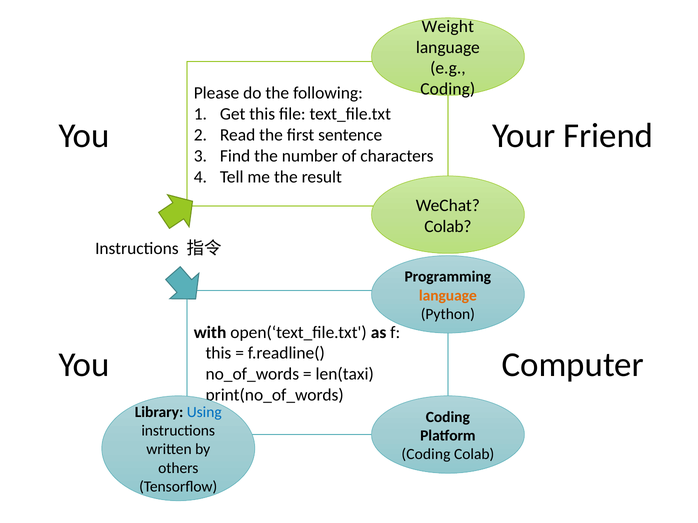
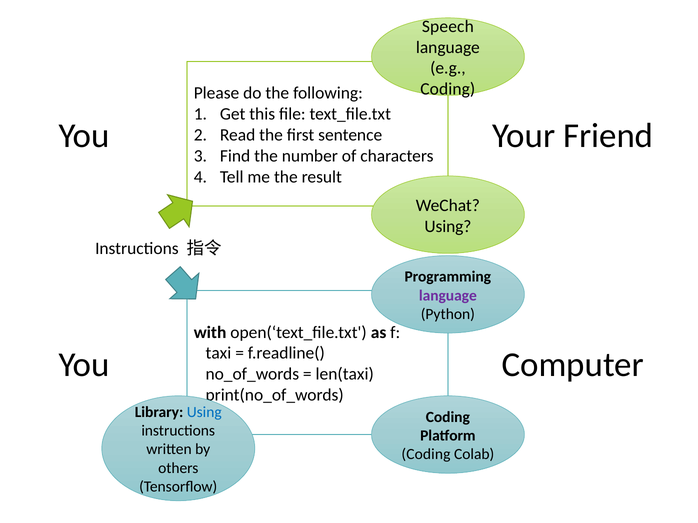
Weight: Weight -> Speech
Colab at (448, 227): Colab -> Using
language at (448, 296) colour: orange -> purple
this at (218, 354): this -> taxi
